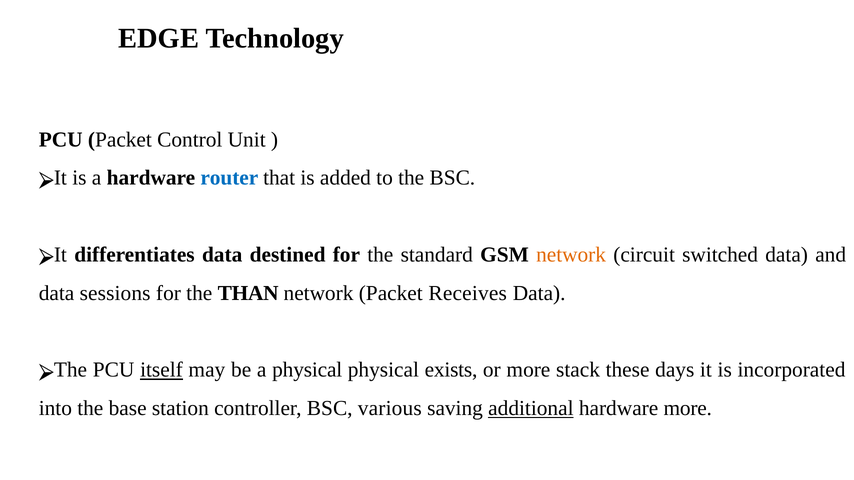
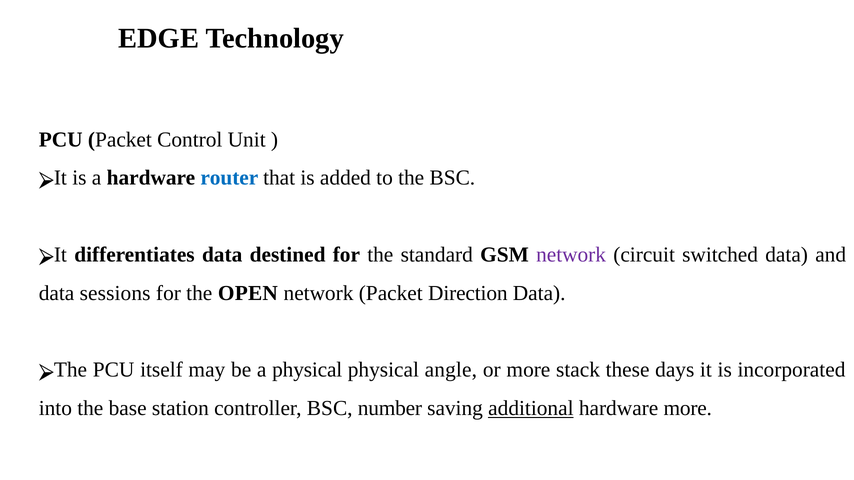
network at (571, 255) colour: orange -> purple
THAN: THAN -> OPEN
Receives: Receives -> Direction
itself underline: present -> none
exists: exists -> angle
various: various -> number
